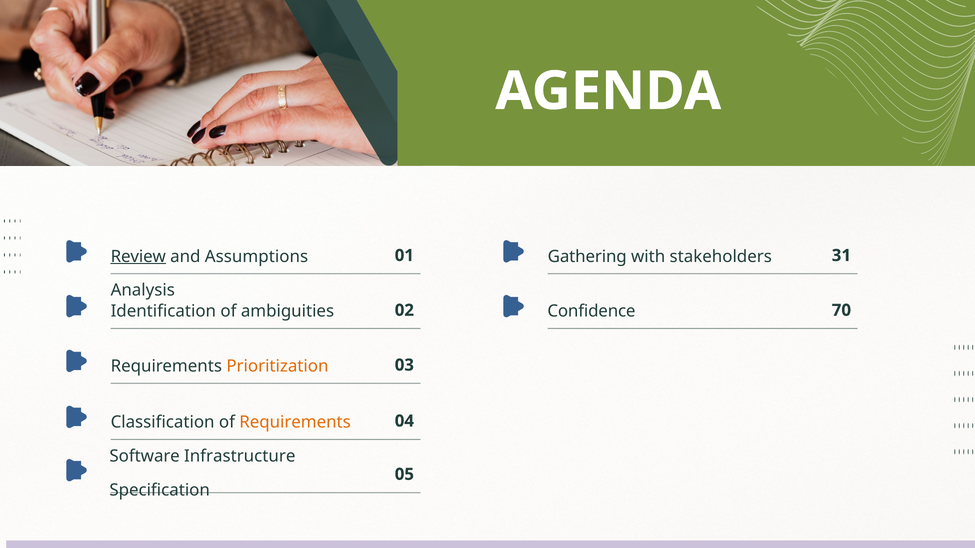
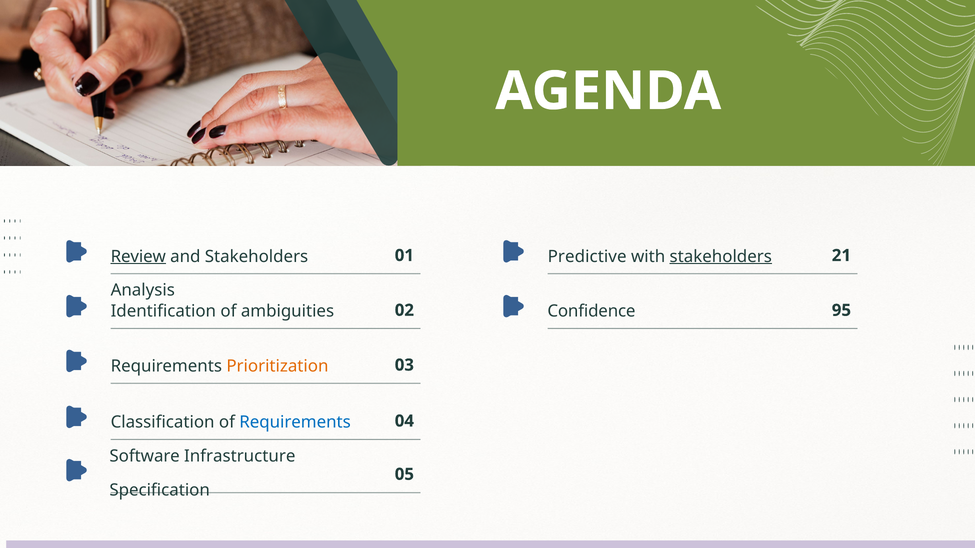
and Assumptions: Assumptions -> Stakeholders
Gathering: Gathering -> Predictive
stakeholders at (721, 257) underline: none -> present
31: 31 -> 21
70: 70 -> 95
Requirements at (295, 422) colour: orange -> blue
